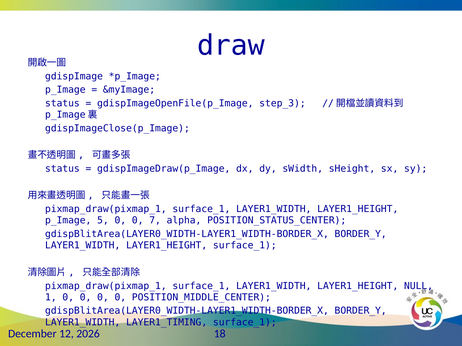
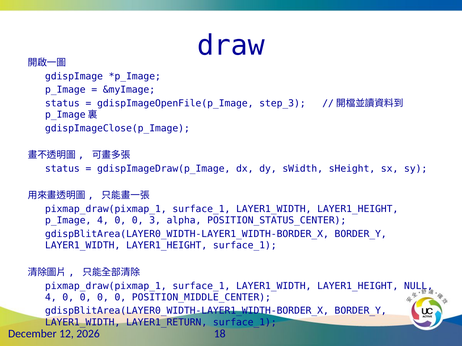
p_Image 5: 5 -> 4
7: 7 -> 3
1 at (51, 298): 1 -> 4
LAYER1_TIMING: LAYER1_TIMING -> LAYER1_RETURN
